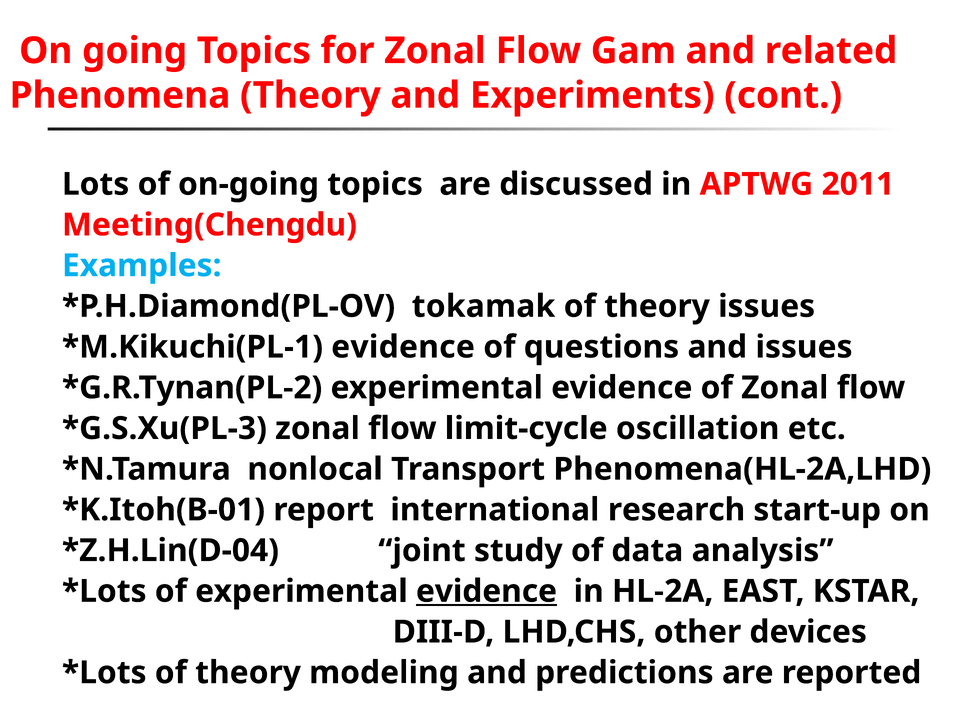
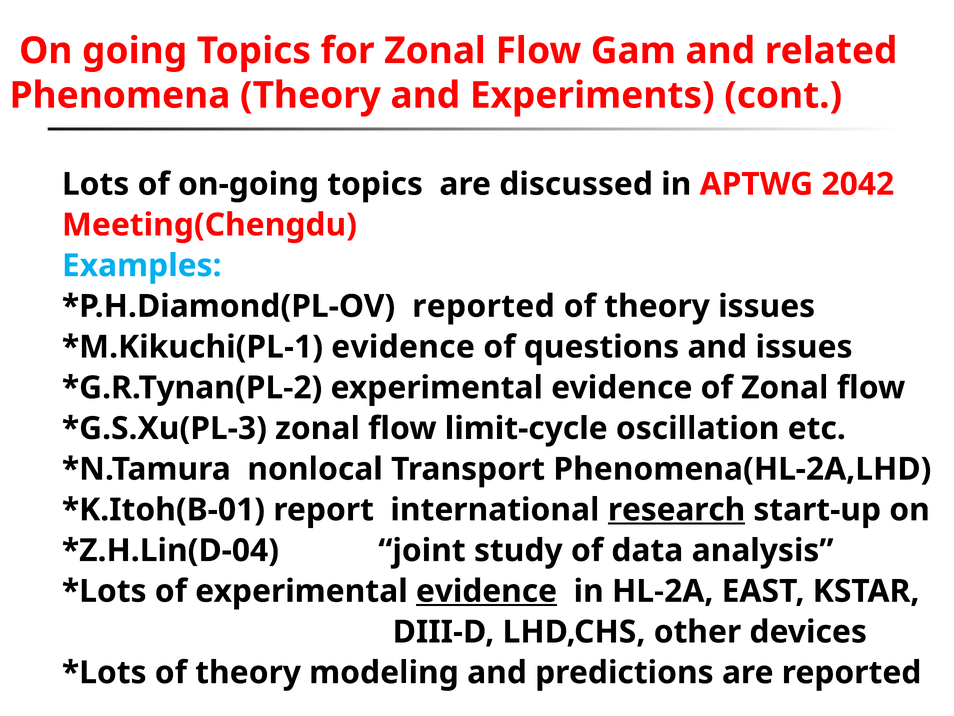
2011: 2011 -> 2042
tokamak at (483, 306): tokamak -> reported
research underline: none -> present
